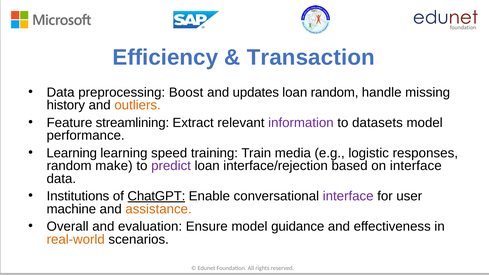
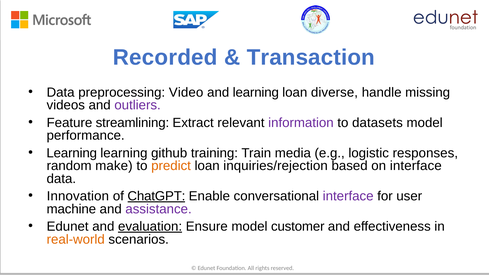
Efficiency: Efficiency -> Recorded
Boost: Boost -> Video
and updates: updates -> learning
loan random: random -> diverse
history: history -> videos
outliers colour: orange -> purple
speed: speed -> github
predict colour: purple -> orange
interface/rejection: interface/rejection -> inquiries/rejection
Institutions: Institutions -> Innovation
assistance colour: orange -> purple
Overall at (68, 226): Overall -> Edunet
evaluation underline: none -> present
guidance: guidance -> customer
